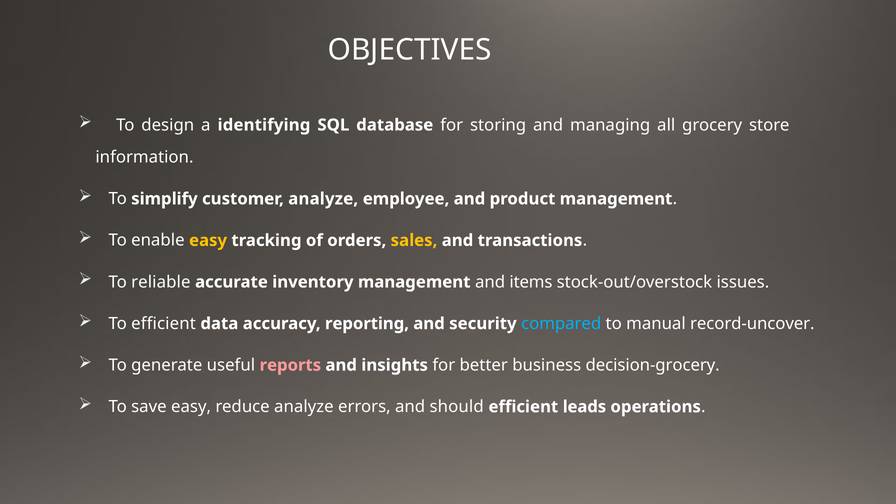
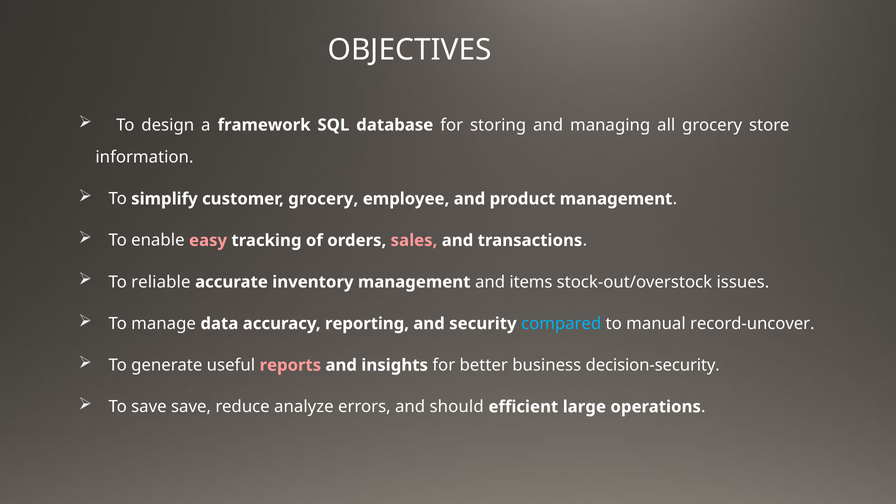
identifying: identifying -> framework
customer analyze: analyze -> grocery
easy at (208, 240) colour: yellow -> pink
sales colour: yellow -> pink
To efficient: efficient -> manage
decision-grocery: decision-grocery -> decision-security
save easy: easy -> save
leads: leads -> large
